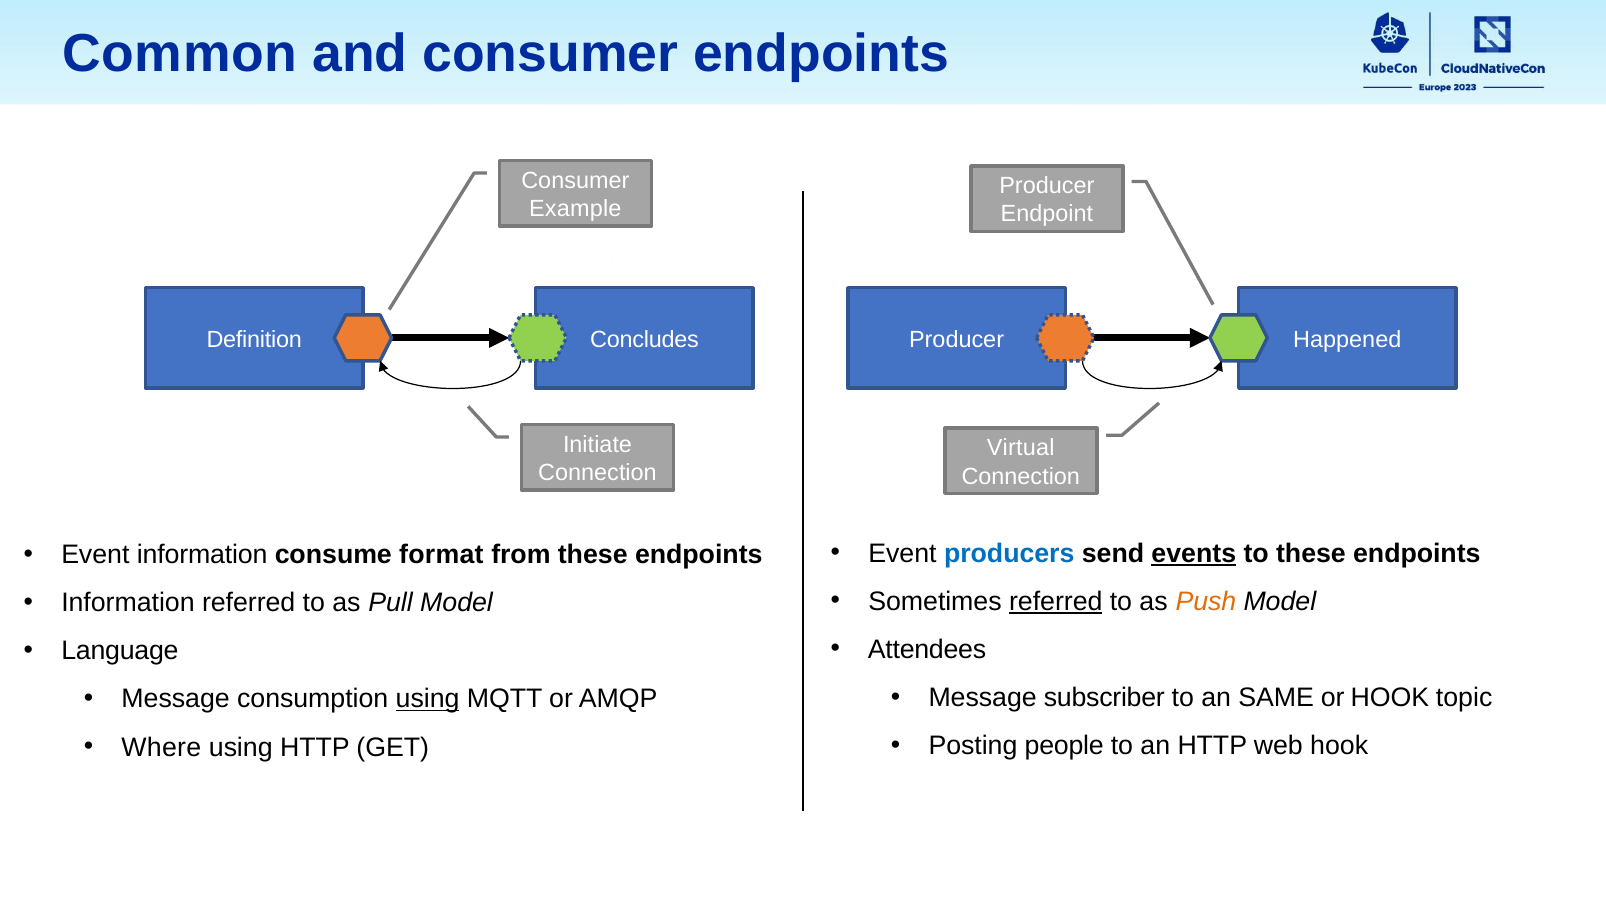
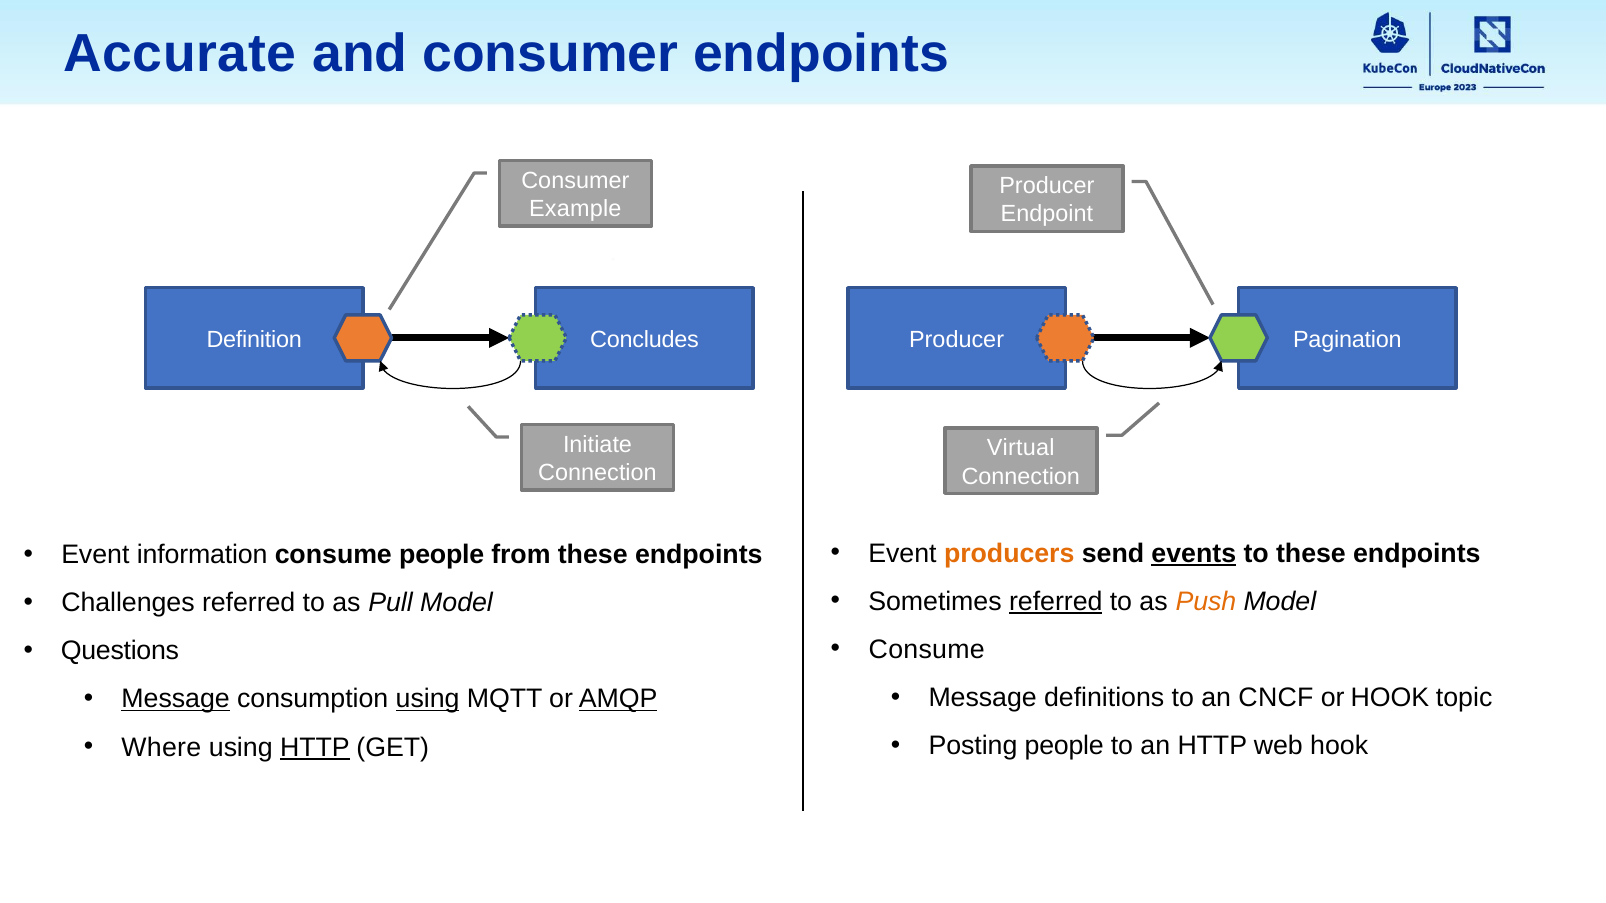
Common: Common -> Accurate
Happened: Happened -> Pagination
producers colour: blue -> orange
consume format: format -> people
Information at (128, 603): Information -> Challenges
Attendees at (927, 650): Attendees -> Consume
Language: Language -> Questions
subscriber: subscriber -> definitions
SAME: SAME -> CNCF
Message at (176, 699) underline: none -> present
AMQP underline: none -> present
HTTP at (315, 748) underline: none -> present
